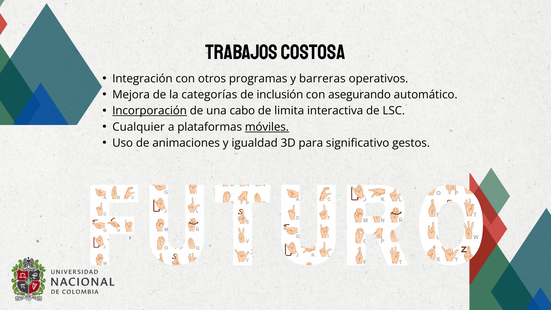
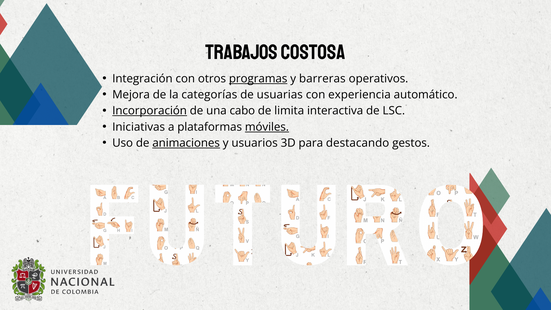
programas underline: none -> present
inclusión: inclusión -> usuarias
asegurando: asegurando -> experiencia
Cualquier: Cualquier -> Iniciativas
animaciones underline: none -> present
igualdad: igualdad -> usuarios
significativo: significativo -> destacando
